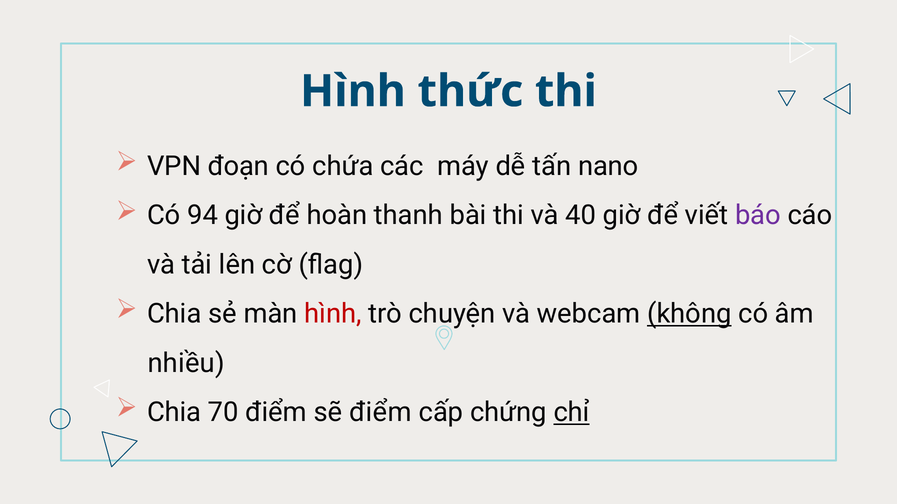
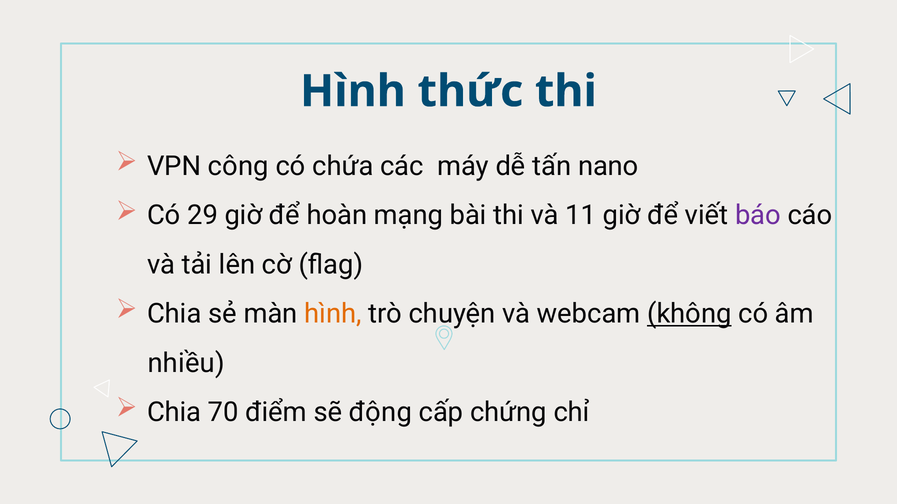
đoạn: đoạn -> công
94: 94 -> 29
thanh: thanh -> mạng
40: 40 -> 11
hình at (333, 314) colour: red -> orange
sẽ điểm: điểm -> động
chỉ underline: present -> none
